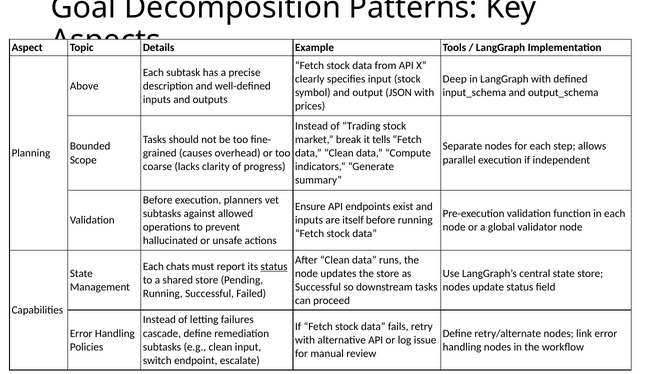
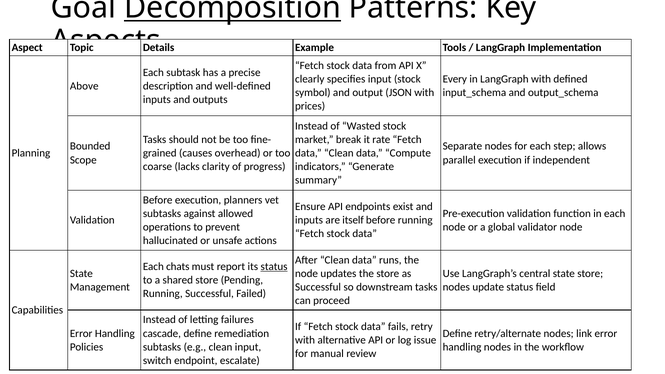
Decomposition underline: none -> present
Deep: Deep -> Every
Trading: Trading -> Wasted
tells: tells -> rate
